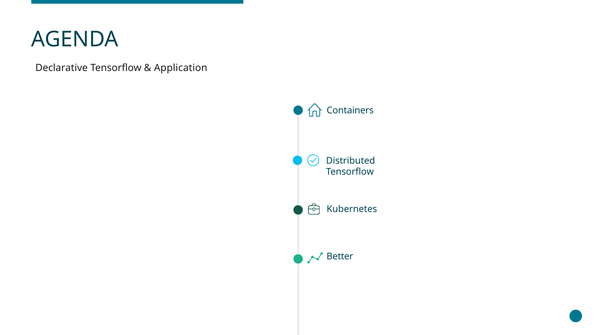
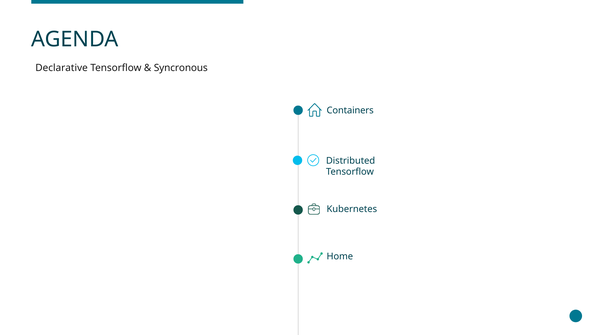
Application: Application -> Syncronous
Better: Better -> Home
